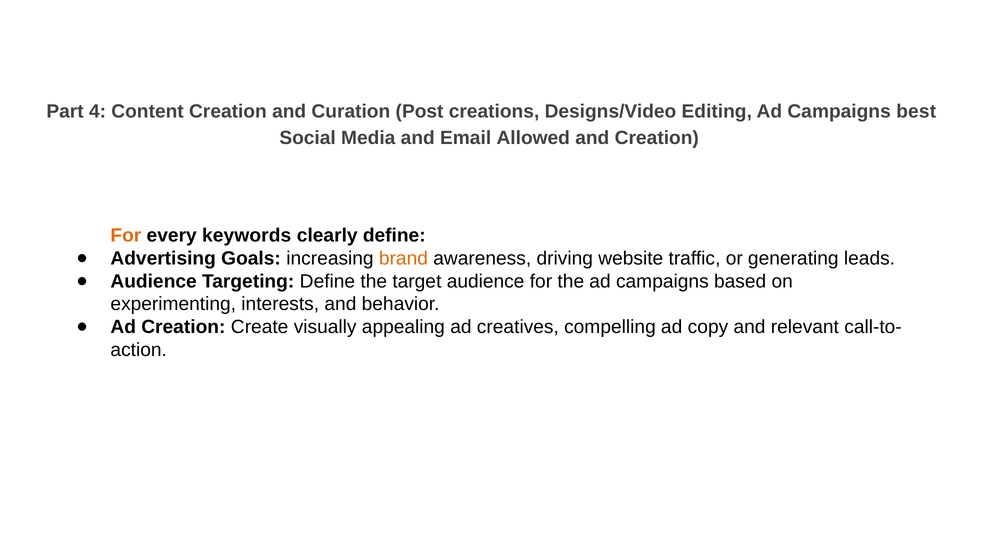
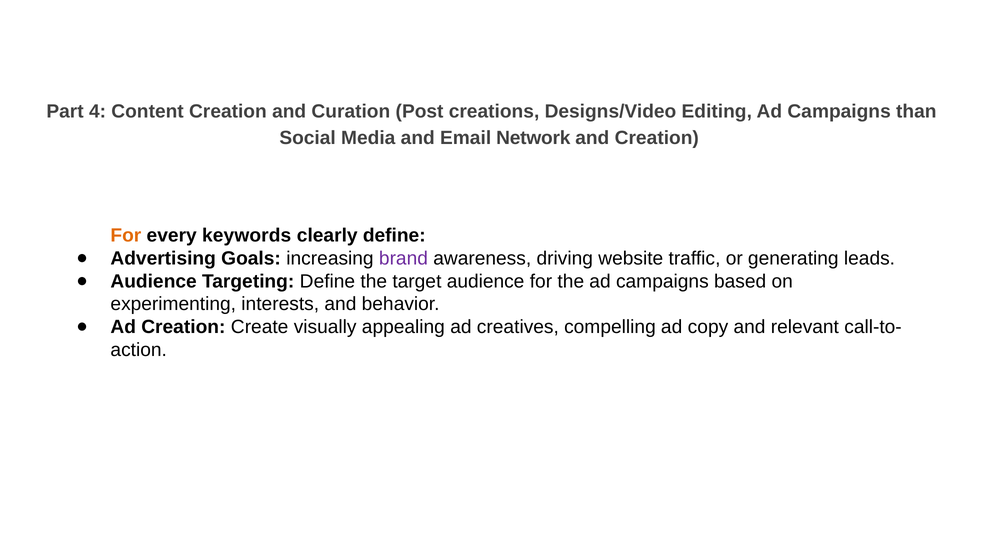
best: best -> than
Allowed: Allowed -> Network
brand colour: orange -> purple
